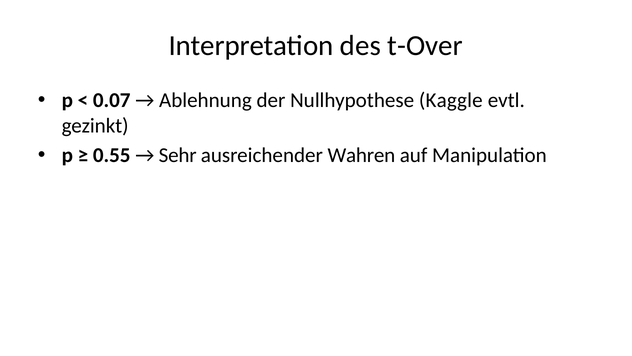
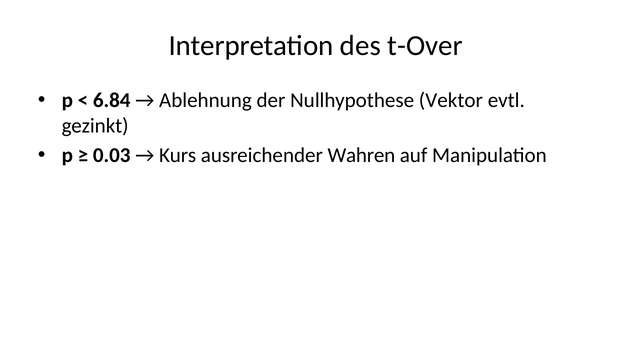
0.07: 0.07 -> 6.84
Kaggle: Kaggle -> Vektor
0.55: 0.55 -> 0.03
Sehr: Sehr -> Kurs
